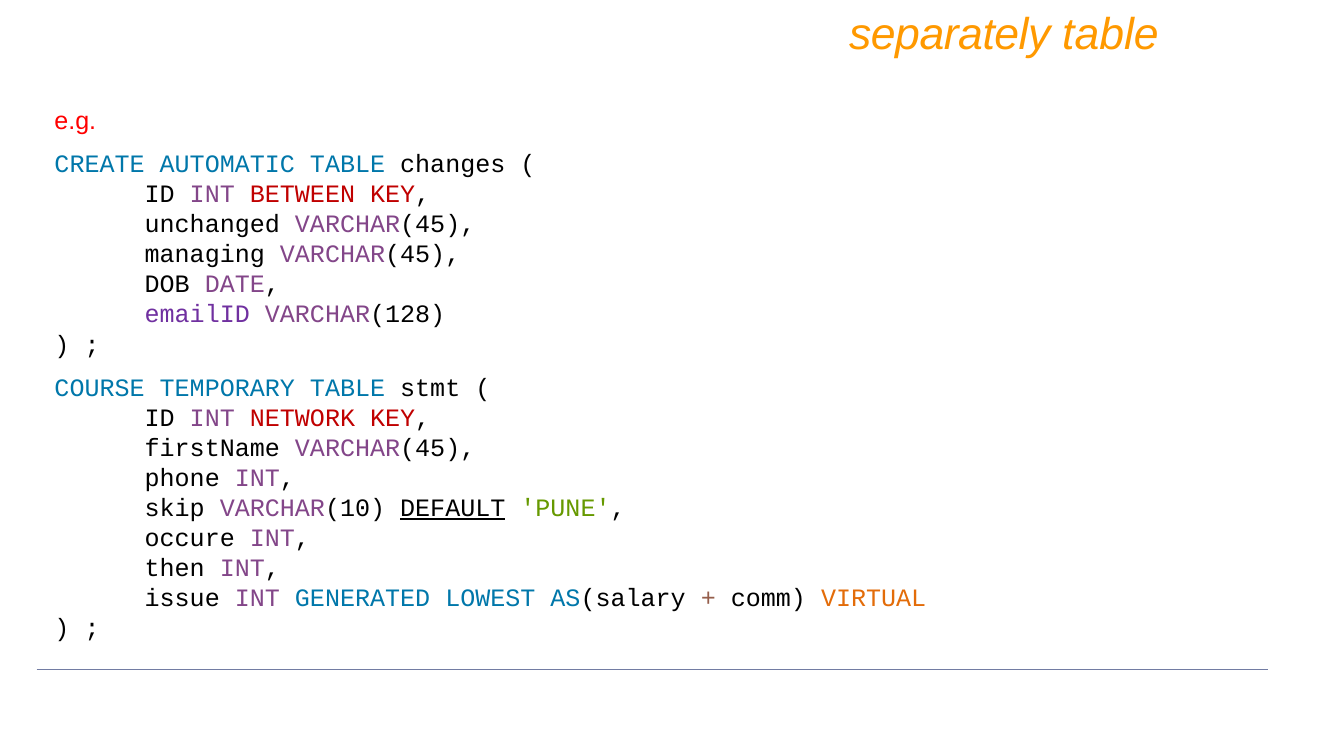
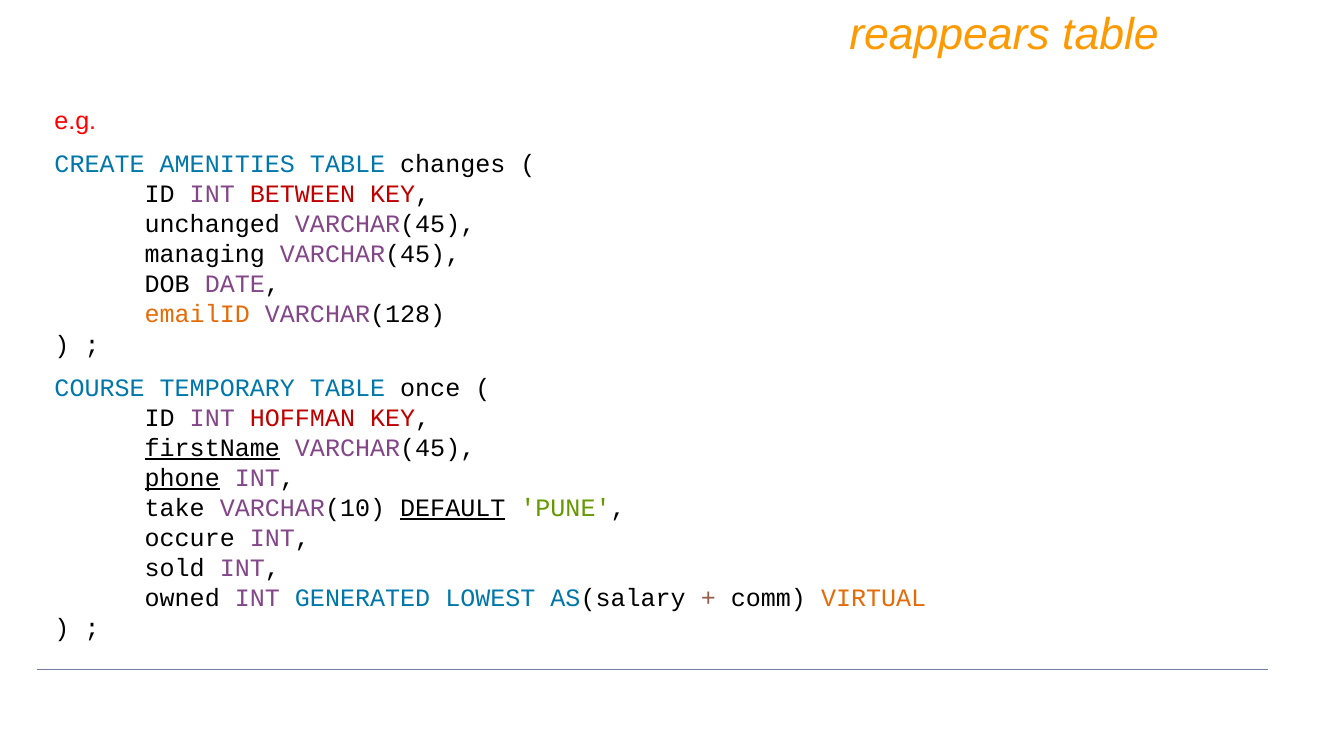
separately: separately -> reappears
AUTOMATIC: AUTOMATIC -> AMENITIES
emailID colour: purple -> orange
stmt: stmt -> once
NETWORK: NETWORK -> HOFFMAN
firstName underline: none -> present
phone underline: none -> present
skip: skip -> take
then: then -> sold
issue: issue -> owned
